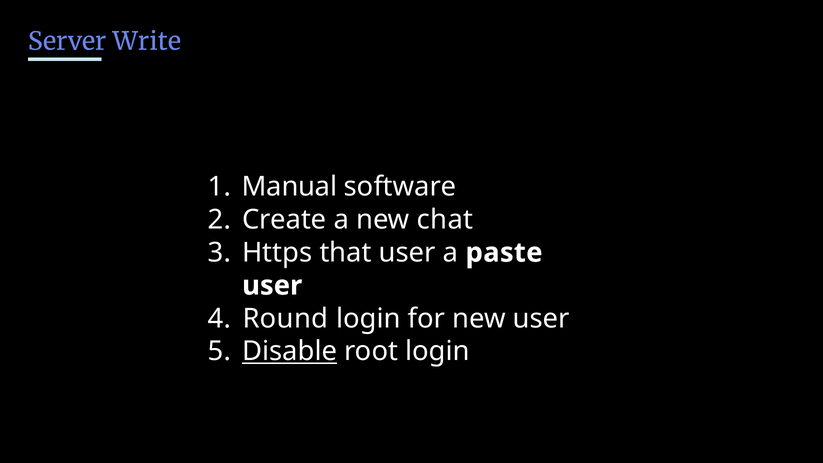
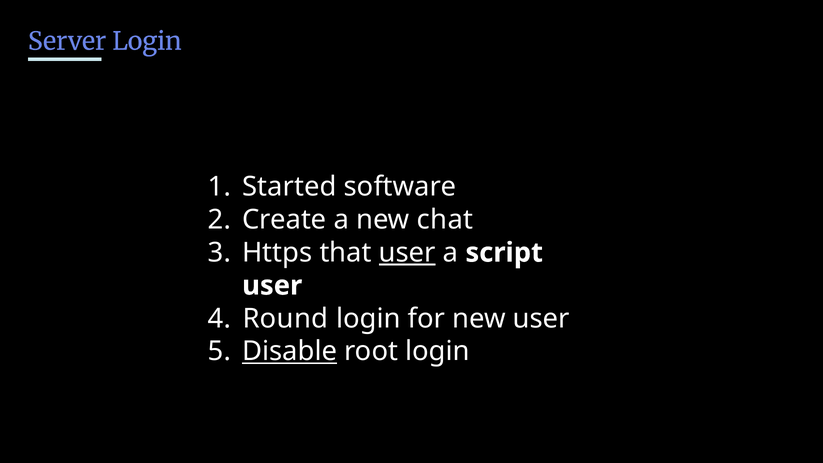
Server Write: Write -> Login
Manual: Manual -> Started
user at (407, 253) underline: none -> present
paste: paste -> script
